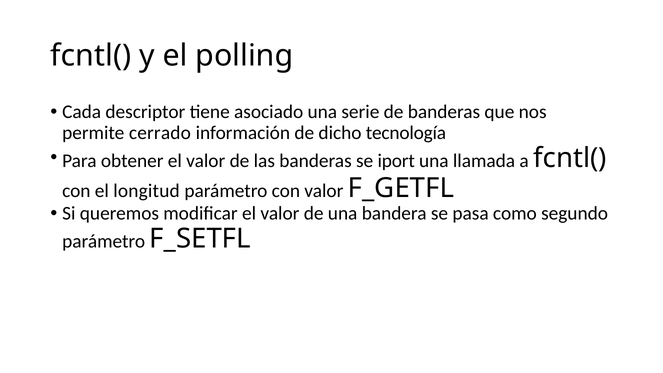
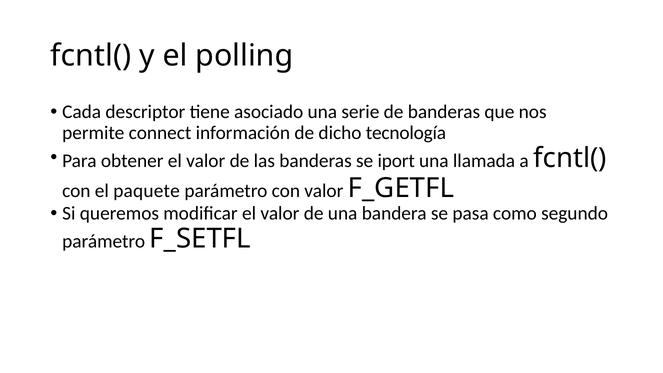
cerrado: cerrado -> connect
longitud: longitud -> paquete
